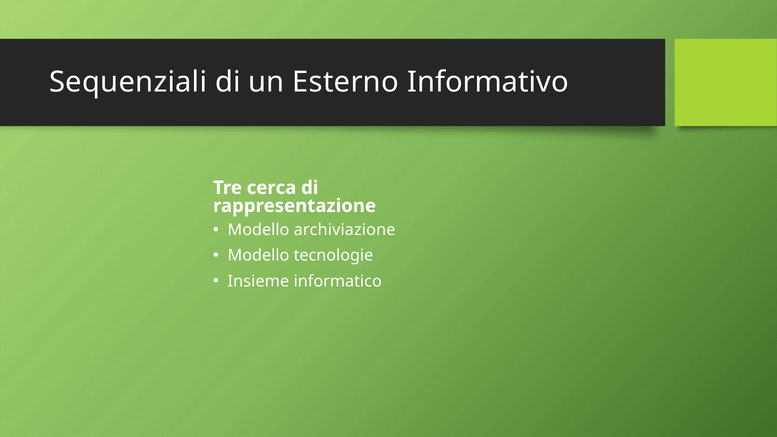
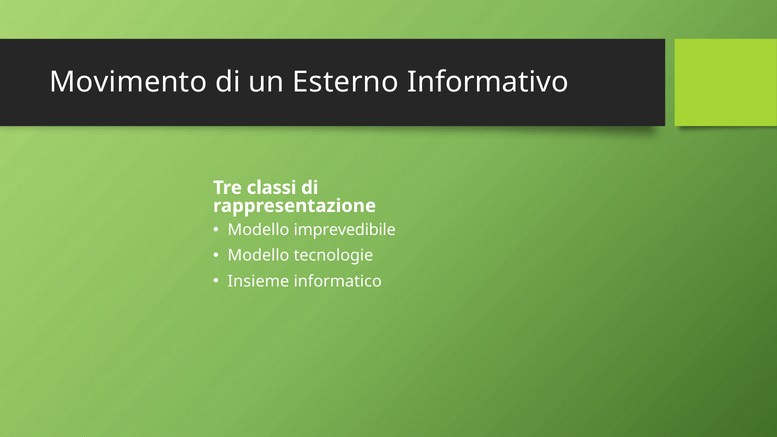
Sequenziali: Sequenziali -> Movimento
cerca: cerca -> classi
archiviazione: archiviazione -> imprevedibile
